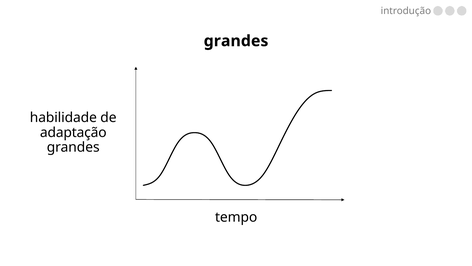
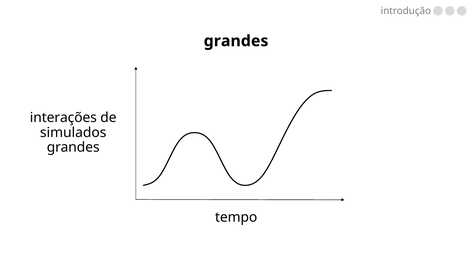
habilidade: habilidade -> interações
adaptação: adaptação -> simulados
